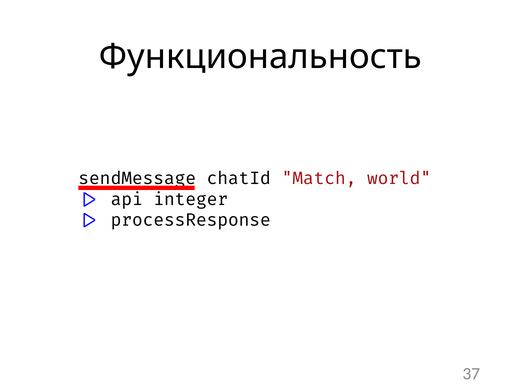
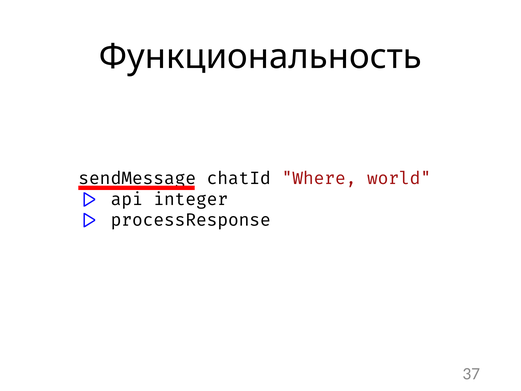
Match: Match -> Where
